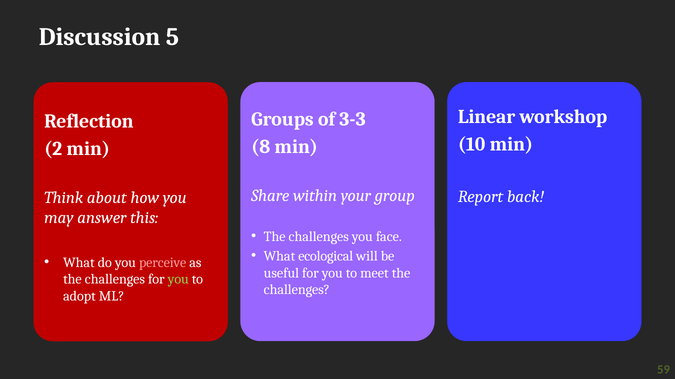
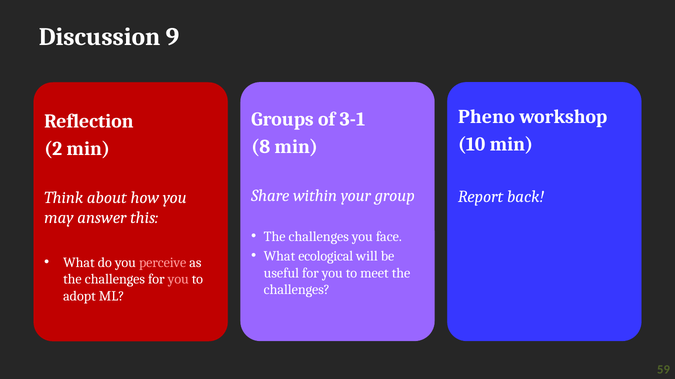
5: 5 -> 9
Linear: Linear -> Pheno
3-3: 3-3 -> 3-1
you at (178, 280) colour: light green -> pink
